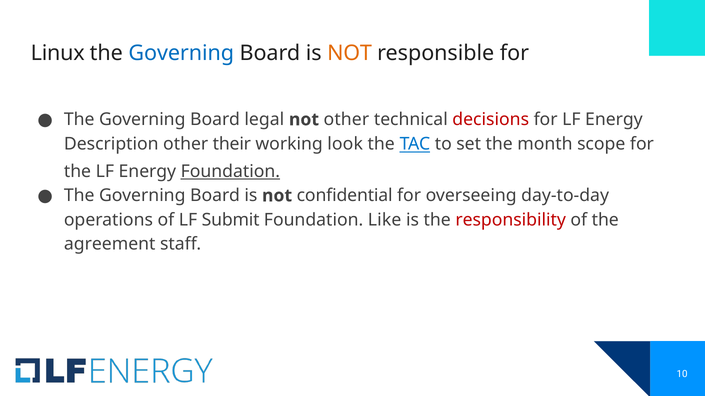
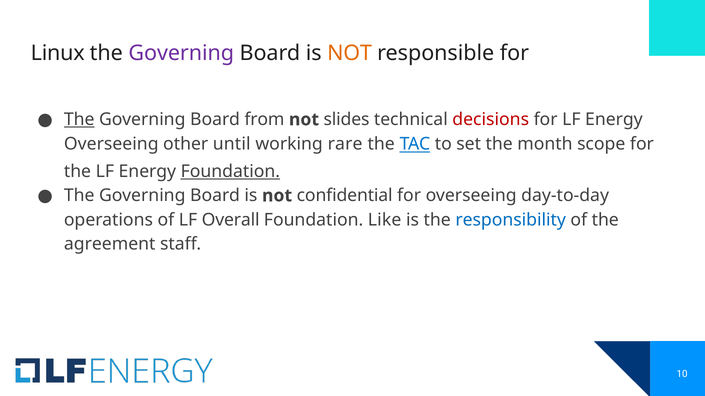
Governing at (181, 53) colour: blue -> purple
The at (79, 120) underline: none -> present
legal: legal -> from
not other: other -> slides
Description at (111, 144): Description -> Overseeing
their: their -> until
look: look -> rare
Submit: Submit -> Overall
responsibility colour: red -> blue
